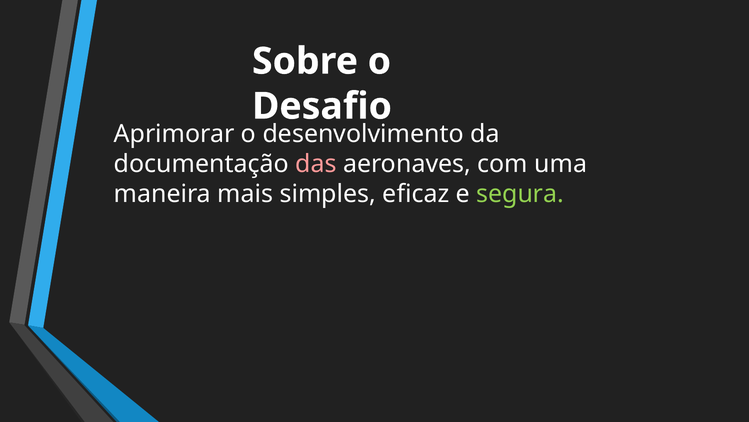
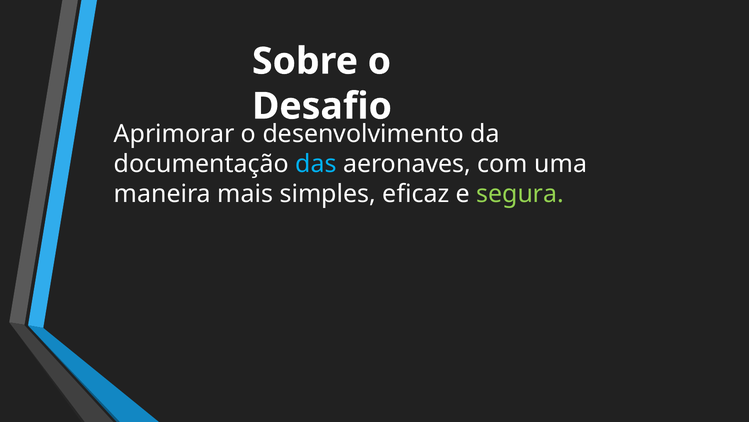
das colour: pink -> light blue
